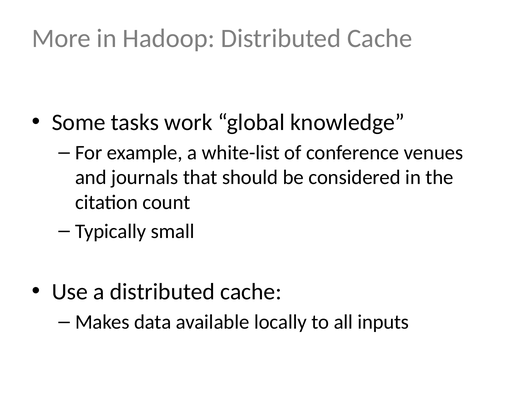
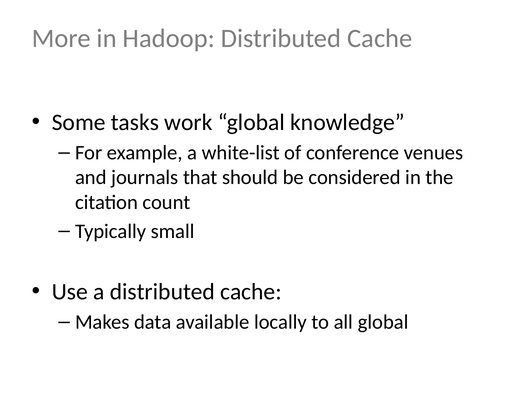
all inputs: inputs -> global
